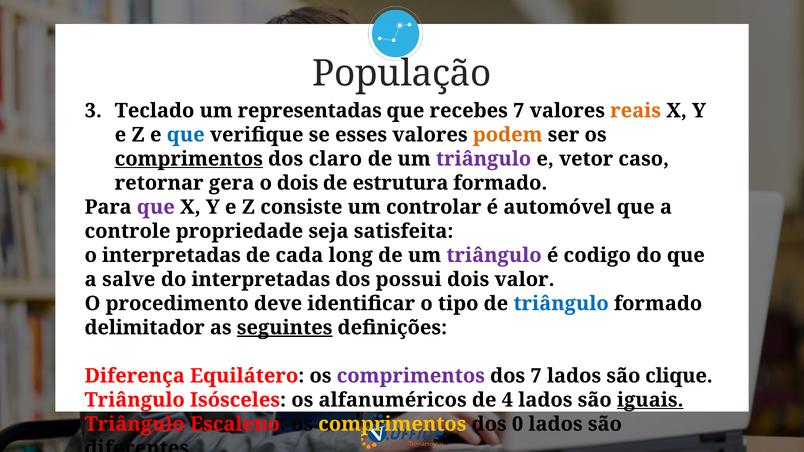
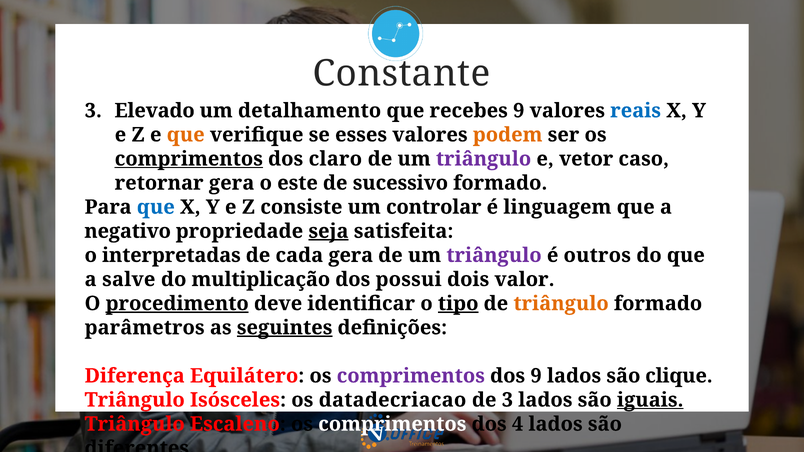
População: População -> Constante
Teclado: Teclado -> Elevado
representadas: representadas -> detalhamento
recebes 7: 7 -> 9
reais colour: orange -> blue
que at (186, 135) colour: blue -> orange
o dois: dois -> este
estrutura: estrutura -> sucessivo
que at (156, 207) colour: purple -> blue
automóvel: automóvel -> linguagem
controle: controle -> negativo
seja underline: none -> present
cada long: long -> gera
codigo: codigo -> outros
do interpretadas: interpretadas -> multiplicação
procedimento underline: none -> present
tipo underline: none -> present
triângulo at (561, 304) colour: blue -> orange
delimitador: delimitador -> parâmetros
dos 7: 7 -> 9
alfanuméricos: alfanuméricos -> datadecriacao
de 4: 4 -> 3
comprimentos at (392, 424) colour: yellow -> white
0: 0 -> 4
